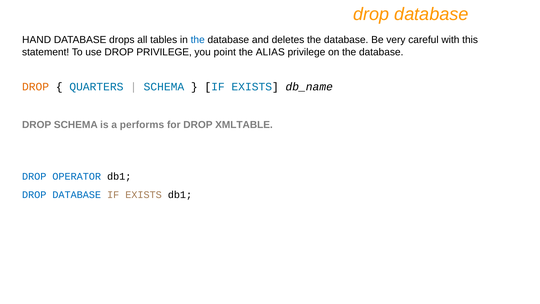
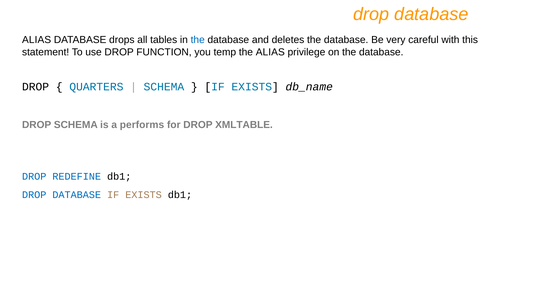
HAND at (37, 40): HAND -> ALIAS
DROP PRIVILEGE: PRIVILEGE -> FUNCTION
point: point -> temp
DROP at (36, 87) colour: orange -> black
OPERATOR: OPERATOR -> REDEFINE
